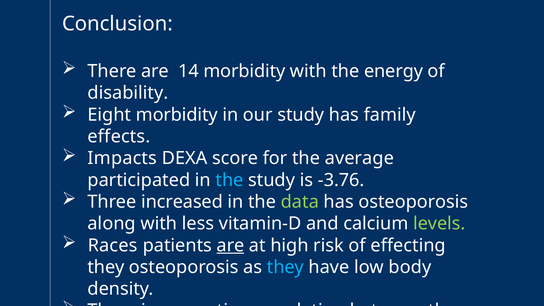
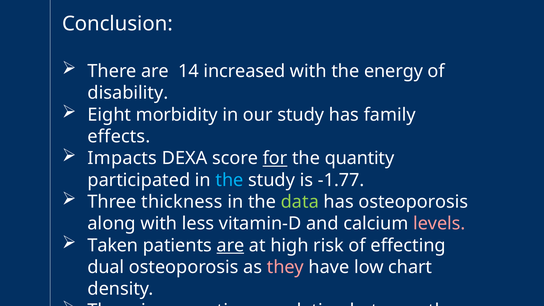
14 morbidity: morbidity -> increased
for underline: none -> present
average: average -> quantity
-3.76: -3.76 -> -1.77
increased: increased -> thickness
levels colour: light green -> pink
Races: Races -> Taken
they at (106, 267): they -> dual
they at (285, 267) colour: light blue -> pink
body: body -> chart
